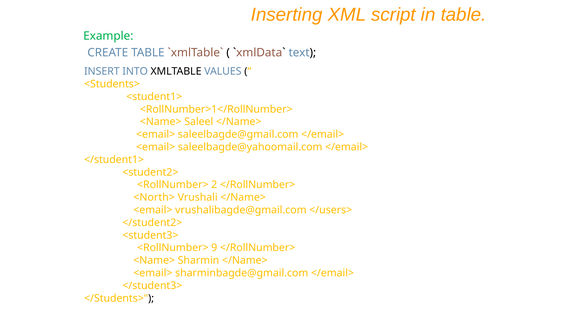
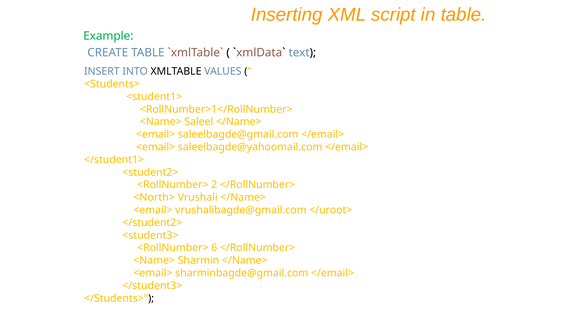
</users>: </users> -> </uroot>
9: 9 -> 6
